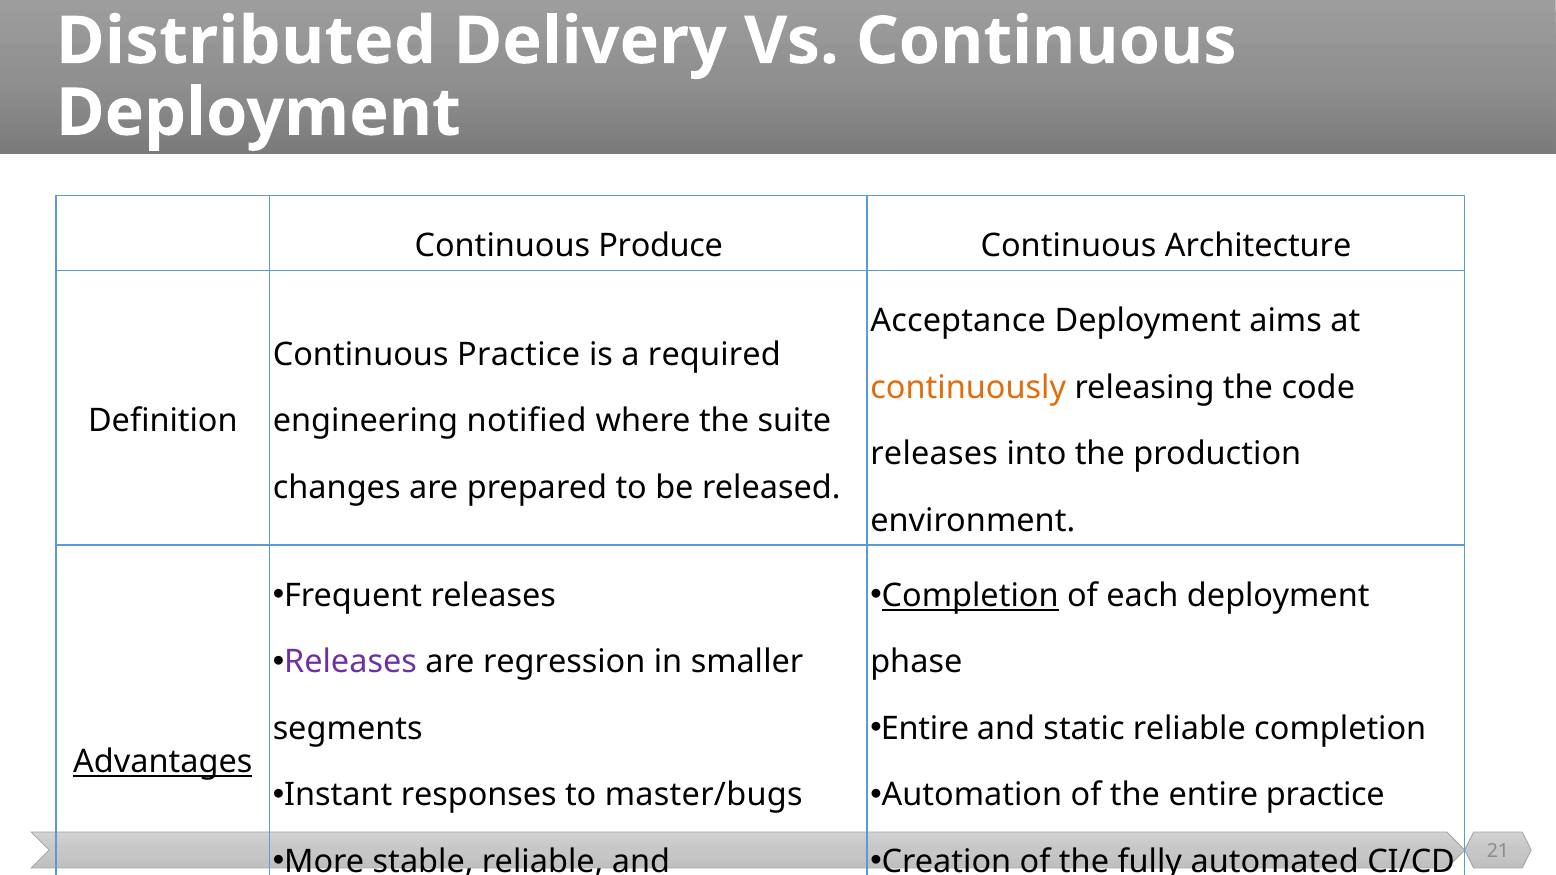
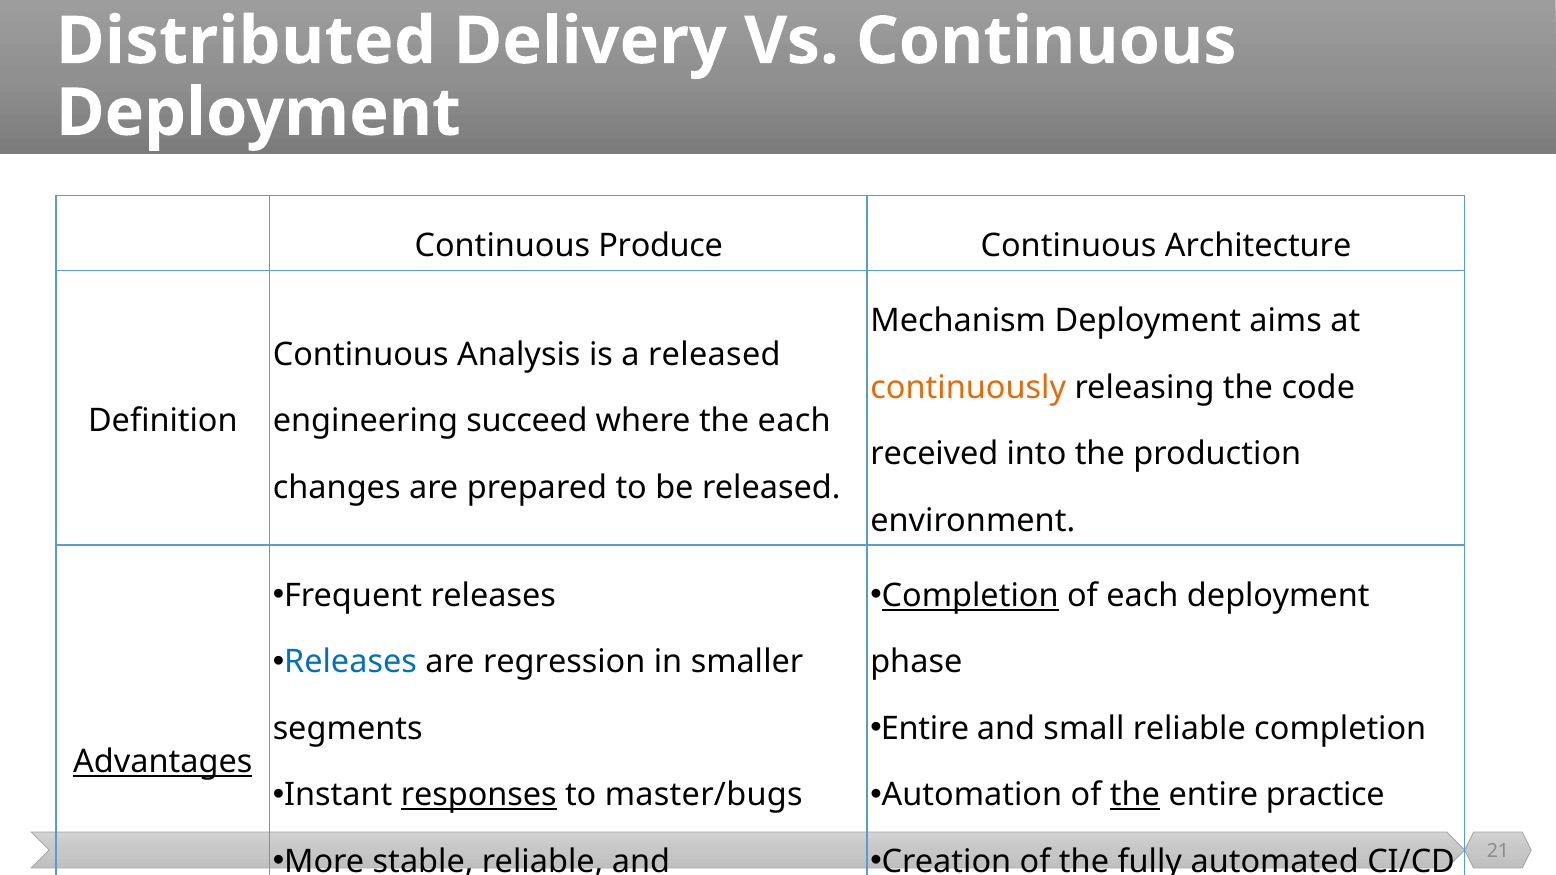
Acceptance: Acceptance -> Mechanism
Continuous Practice: Practice -> Analysis
a required: required -> released
notified: notified -> succeed
the suite: suite -> each
releases at (934, 454): releases -> received
Releases at (351, 662) colour: purple -> blue
static: static -> small
responses underline: none -> present
the at (1135, 795) underline: none -> present
